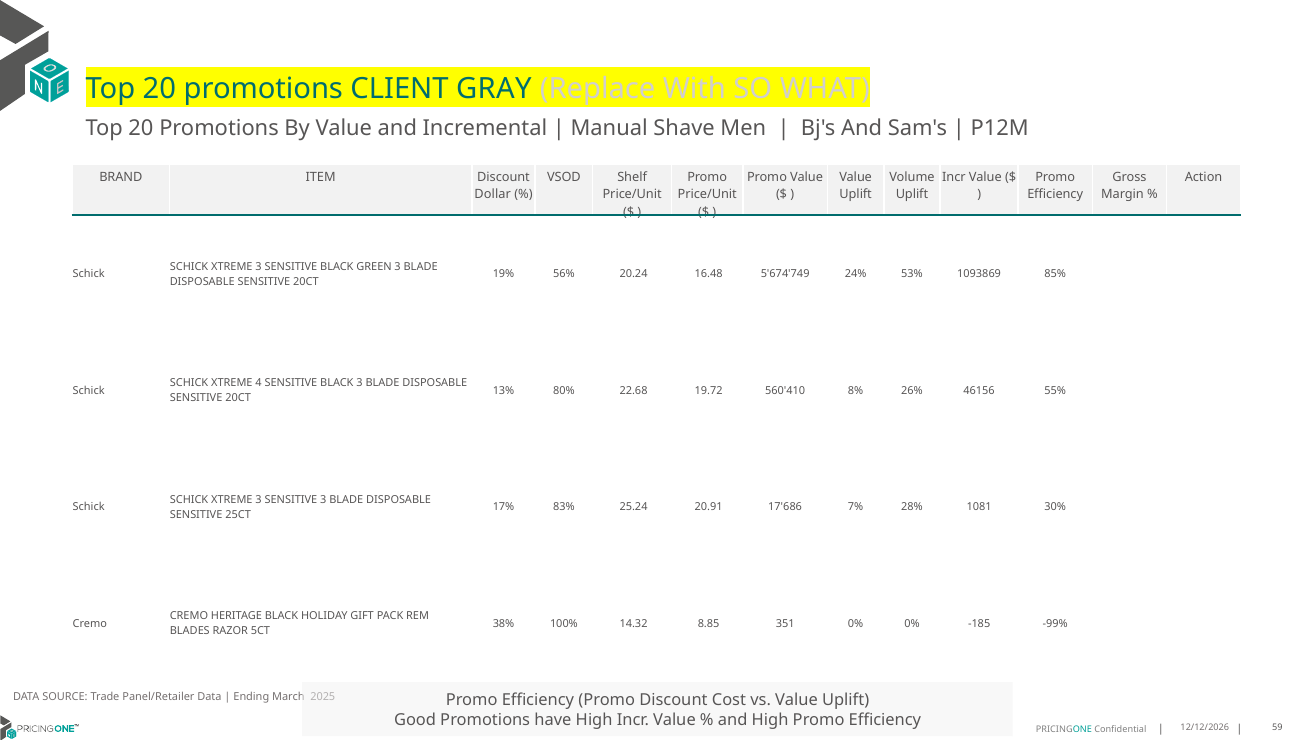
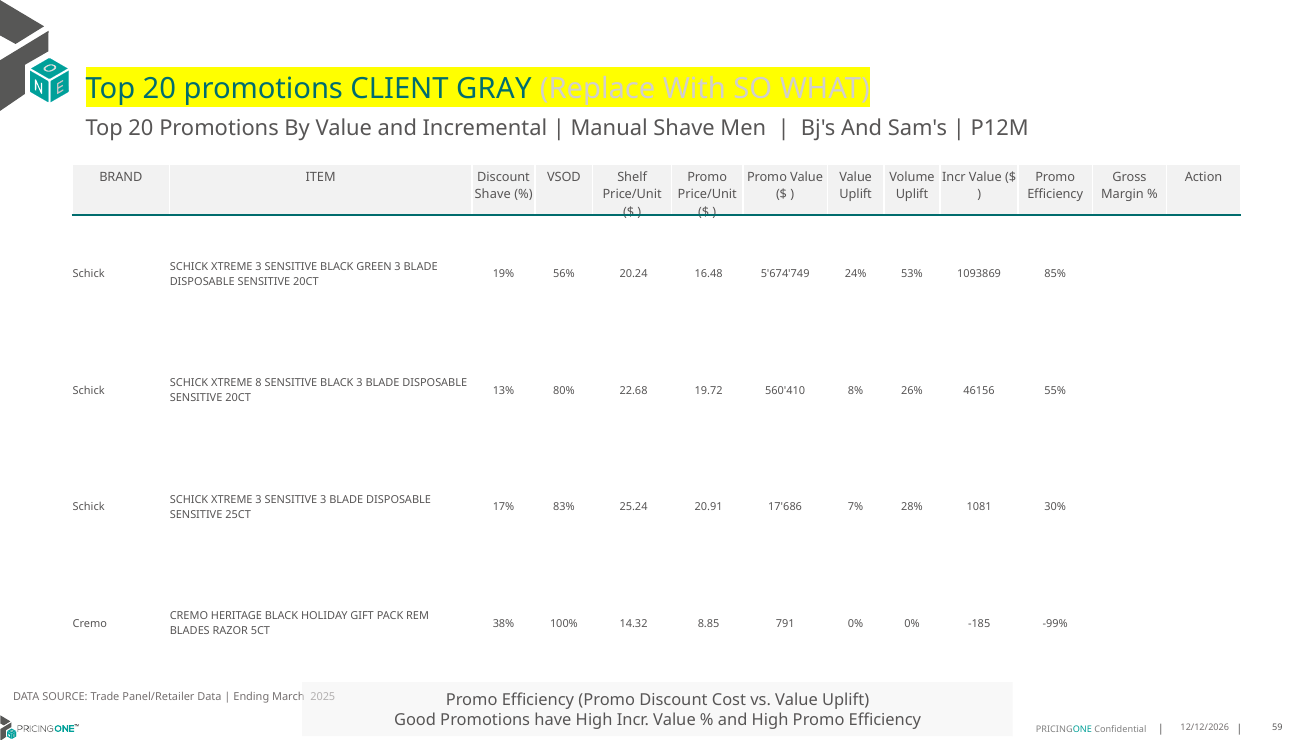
Dollar at (493, 194): Dollar -> Shave
4: 4 -> 8
351: 351 -> 791
